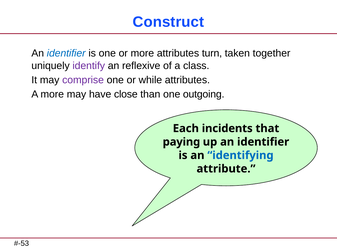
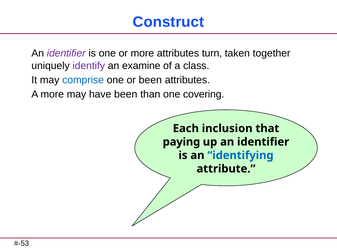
identifier at (66, 53) colour: blue -> purple
reflexive: reflexive -> examine
comprise colour: purple -> blue
or while: while -> been
have close: close -> been
outgoing: outgoing -> covering
incidents: incidents -> inclusion
